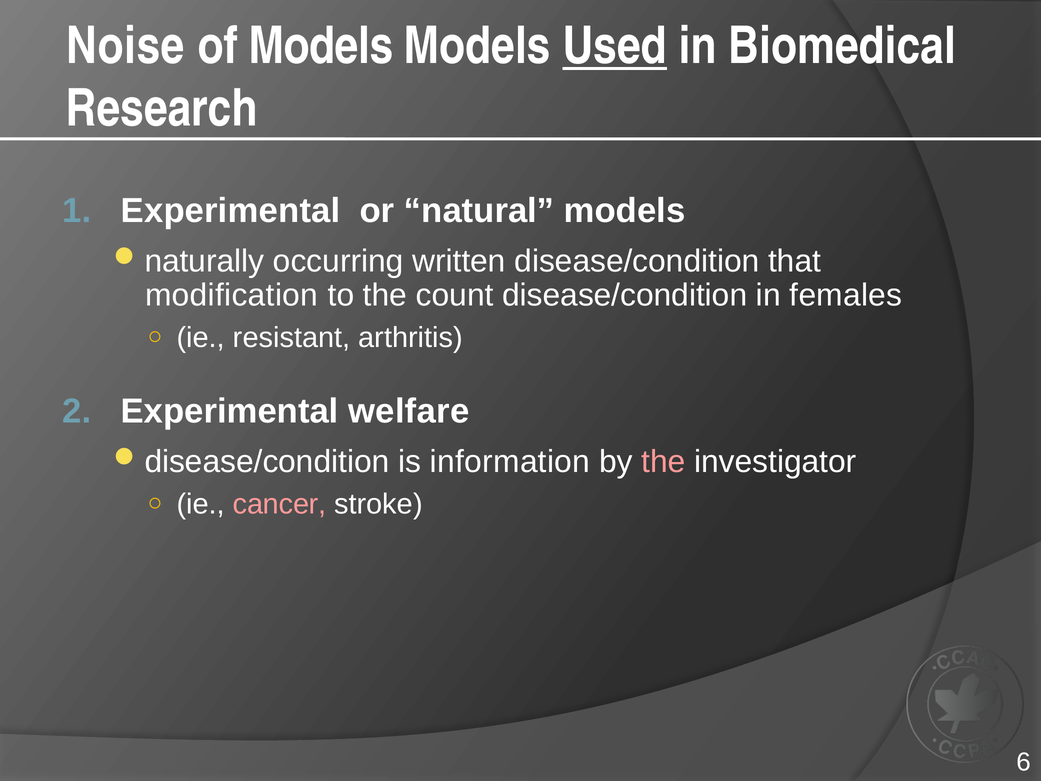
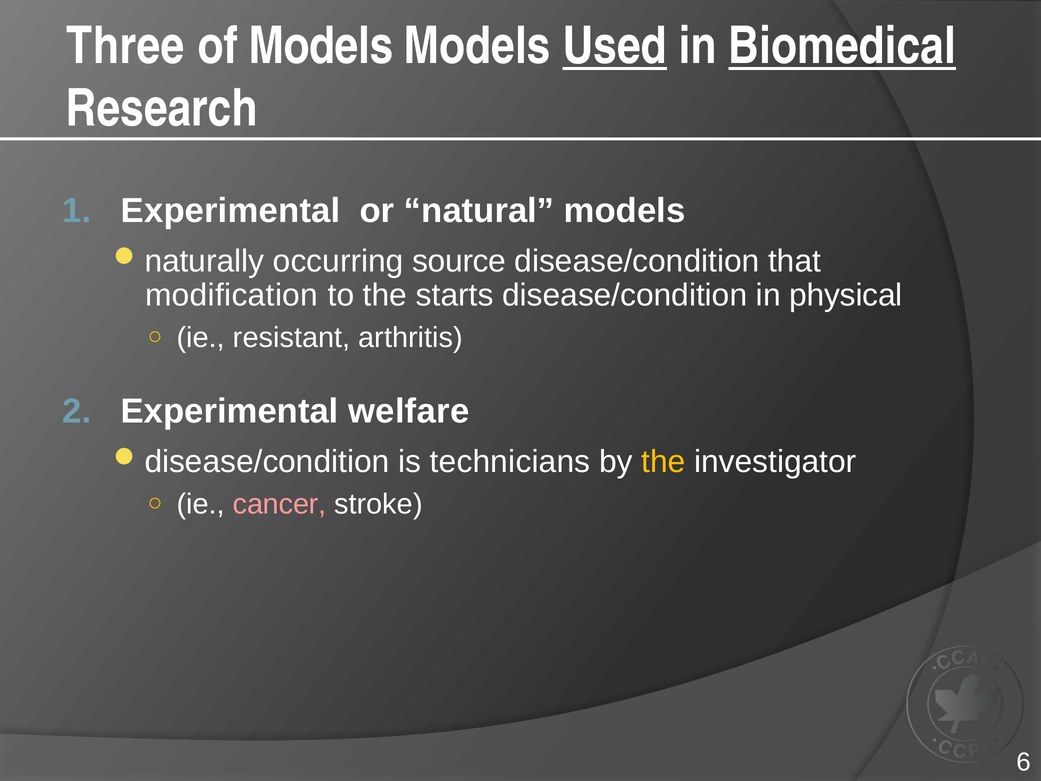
Noise: Noise -> Three
Biomedical underline: none -> present
written: written -> source
count: count -> starts
females: females -> physical
information: information -> technicians
the at (663, 461) colour: pink -> yellow
